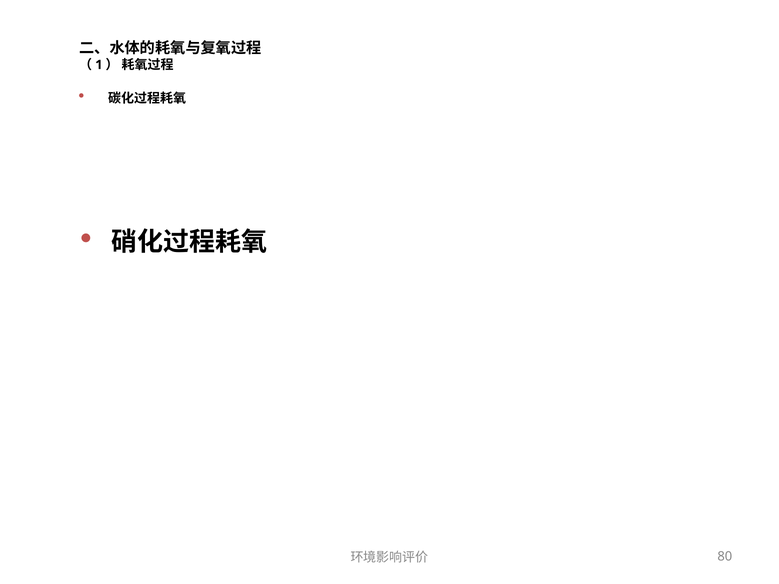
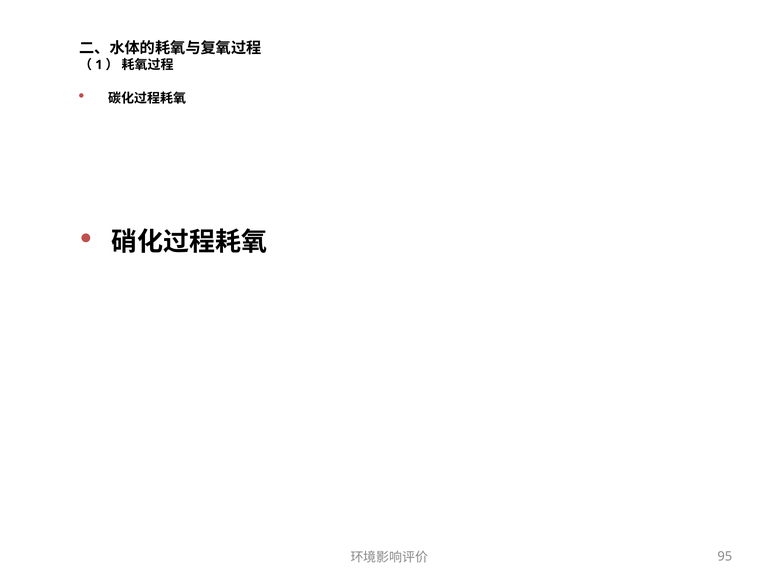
80: 80 -> 95
